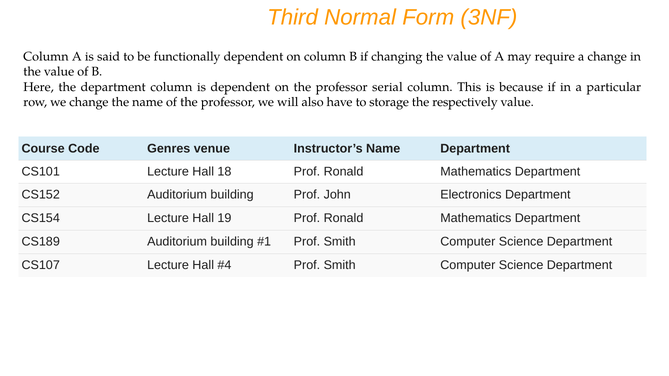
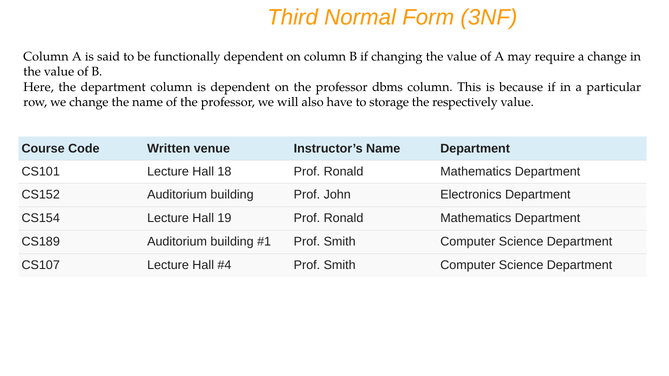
serial: serial -> dbms
Genres: Genres -> Written
